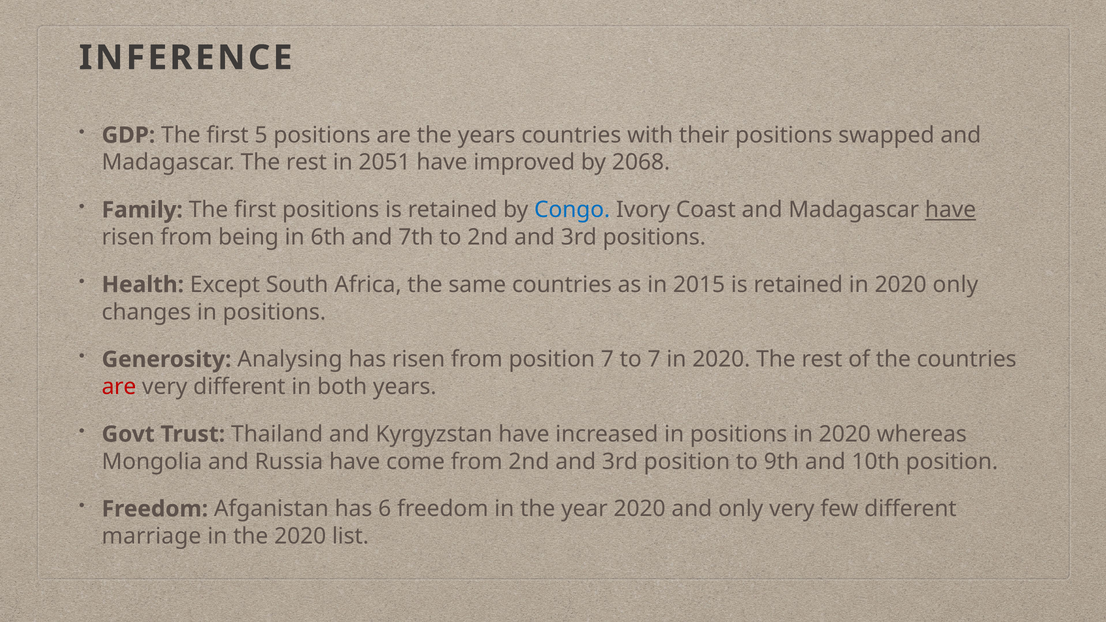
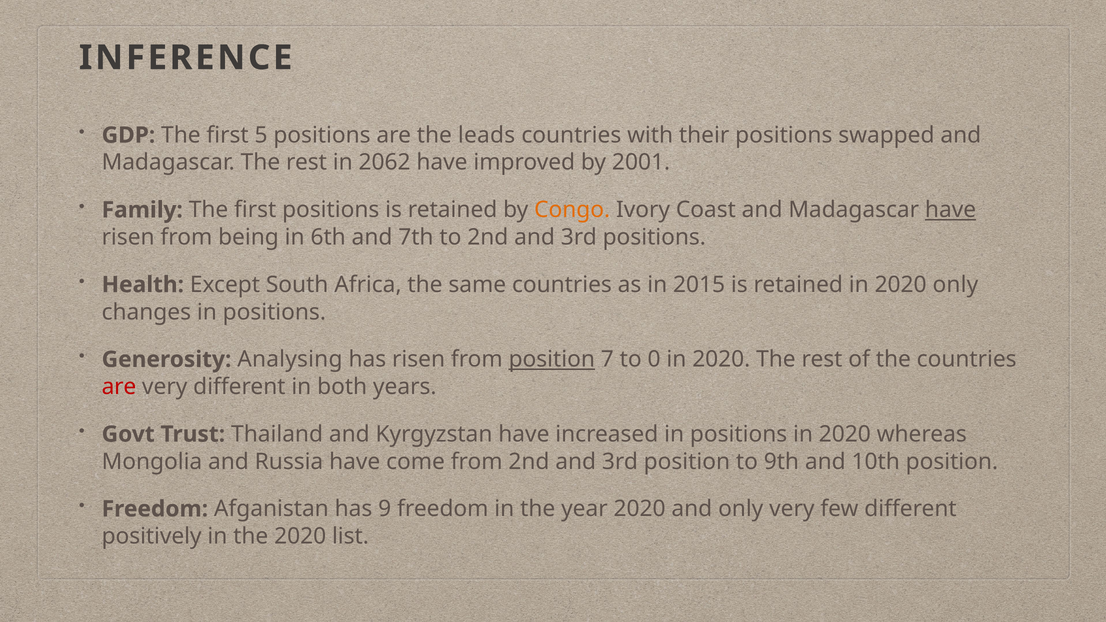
the years: years -> leads
2051: 2051 -> 2062
2068: 2068 -> 2001
Congo colour: blue -> orange
position at (552, 360) underline: none -> present
to 7: 7 -> 0
6: 6 -> 9
marriage: marriage -> positively
